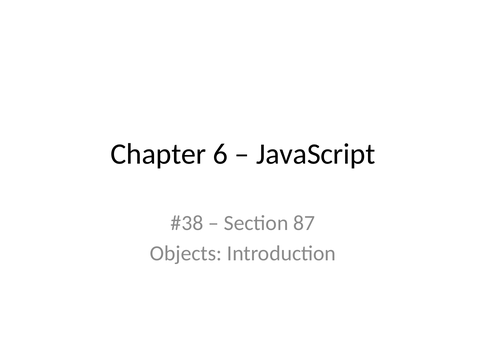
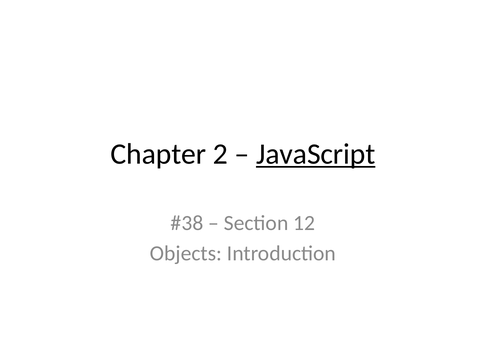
6: 6 -> 2
JavaScript underline: none -> present
87: 87 -> 12
